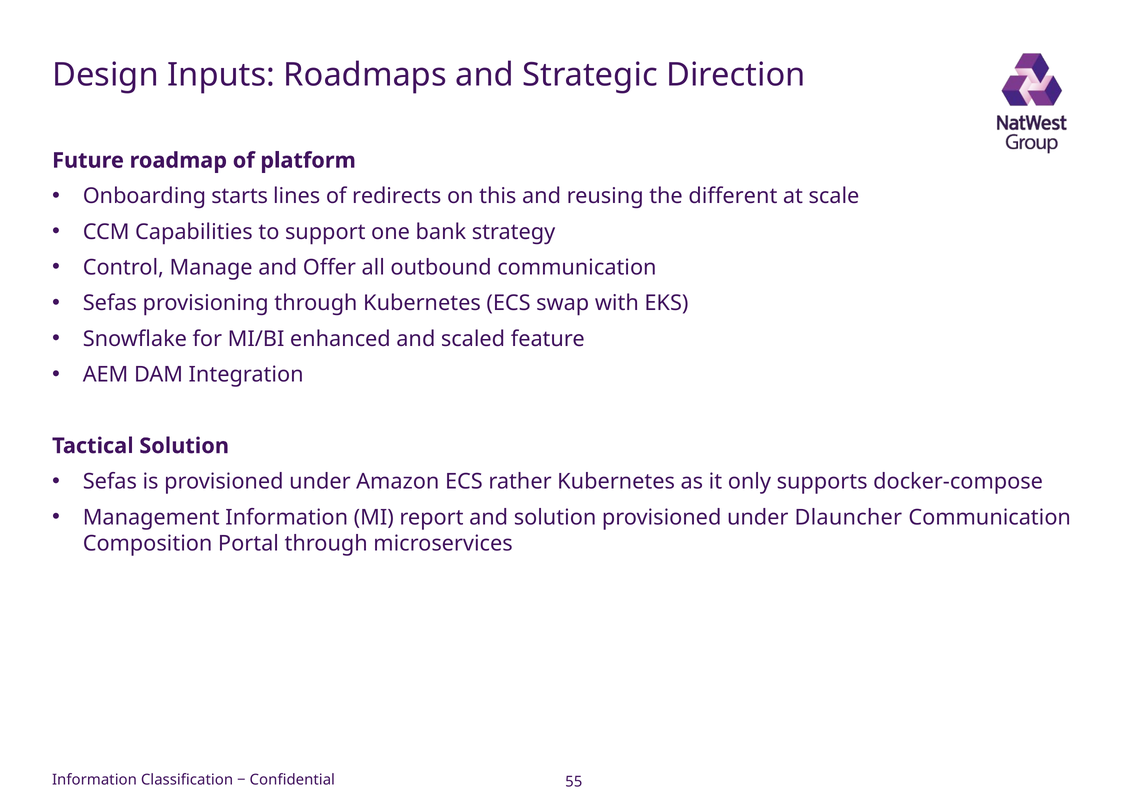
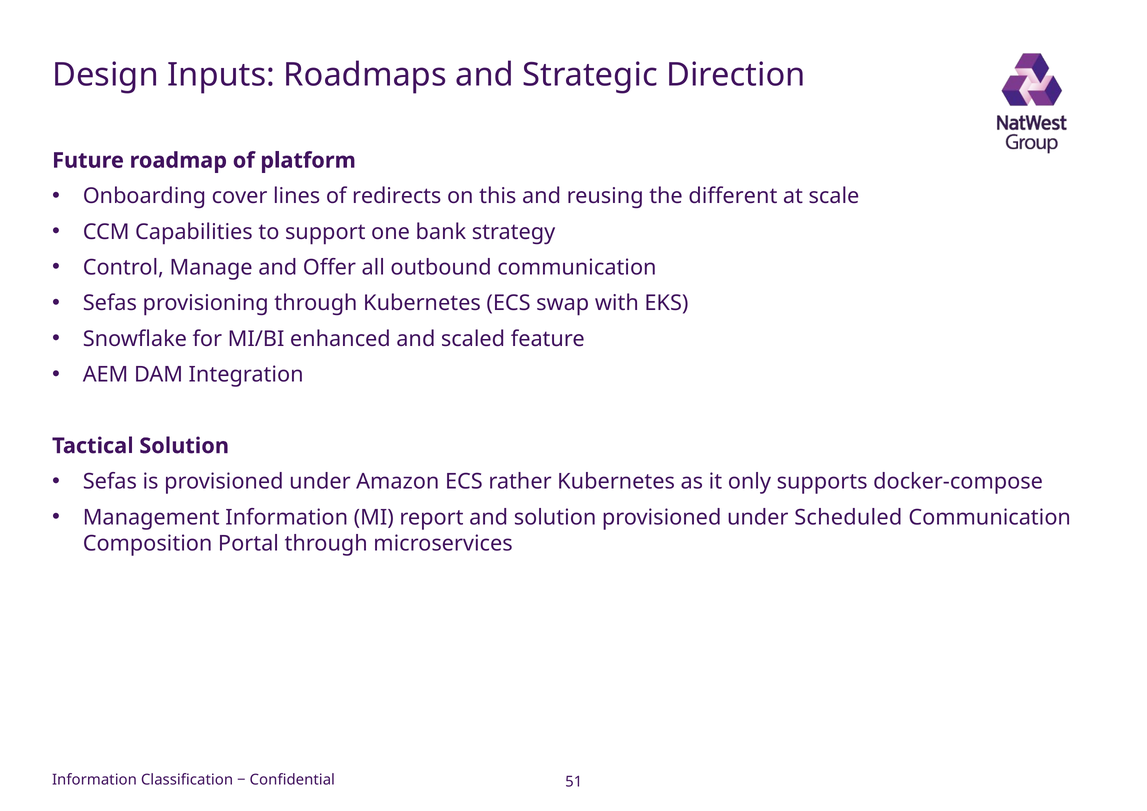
starts: starts -> cover
Dlauncher: Dlauncher -> Scheduled
55: 55 -> 51
